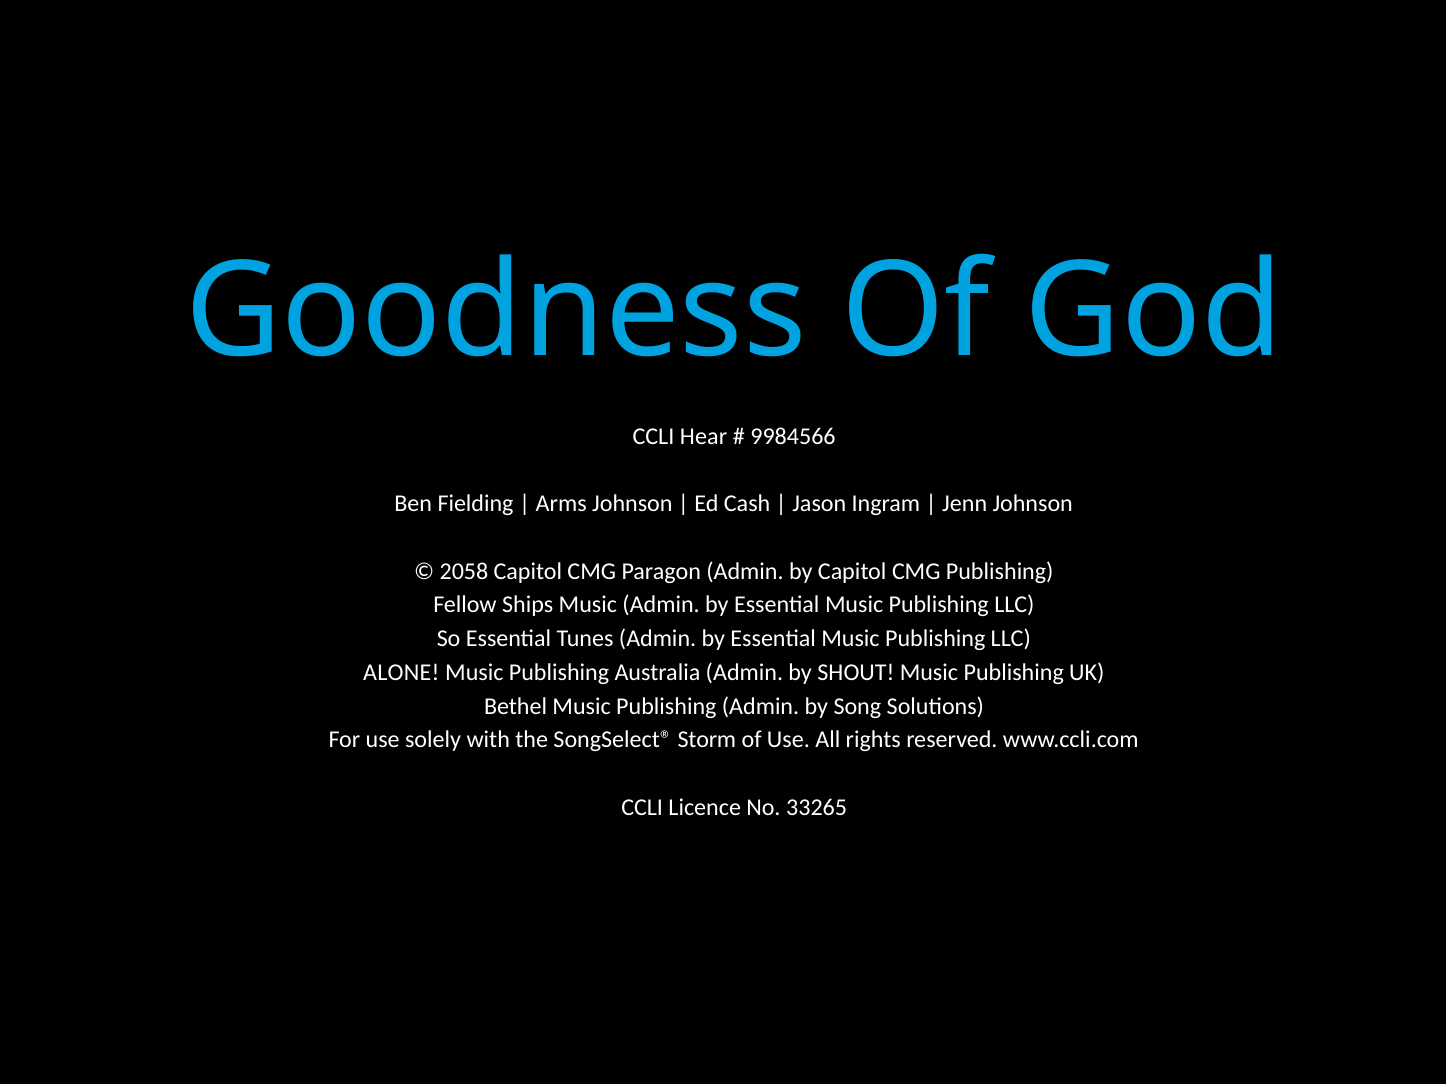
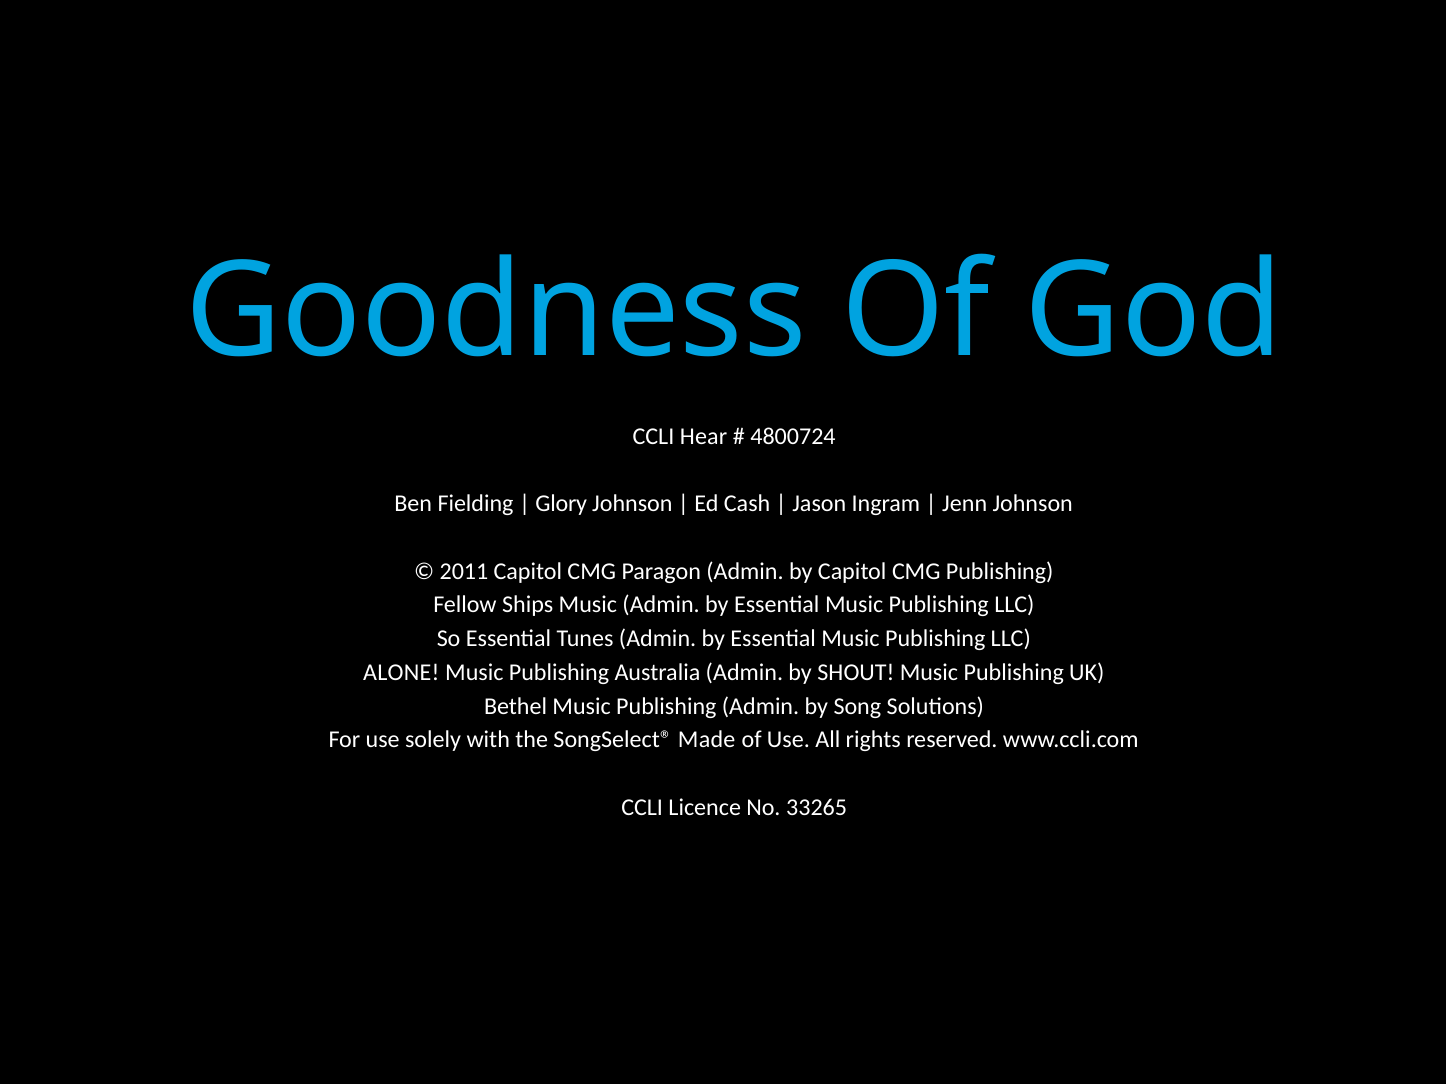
9984566: 9984566 -> 4800724
Arms: Arms -> Glory
2058: 2058 -> 2011
Storm: Storm -> Made
